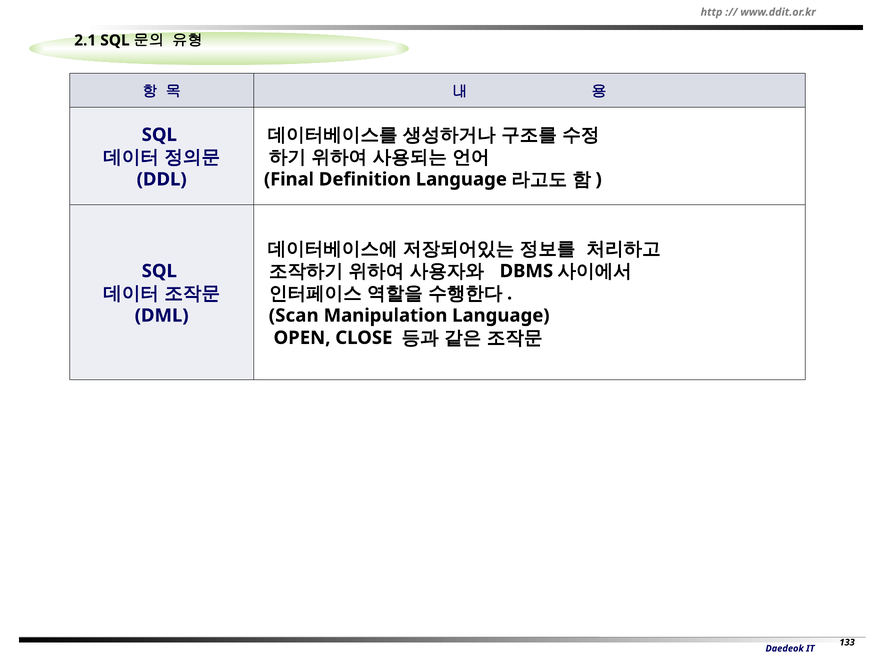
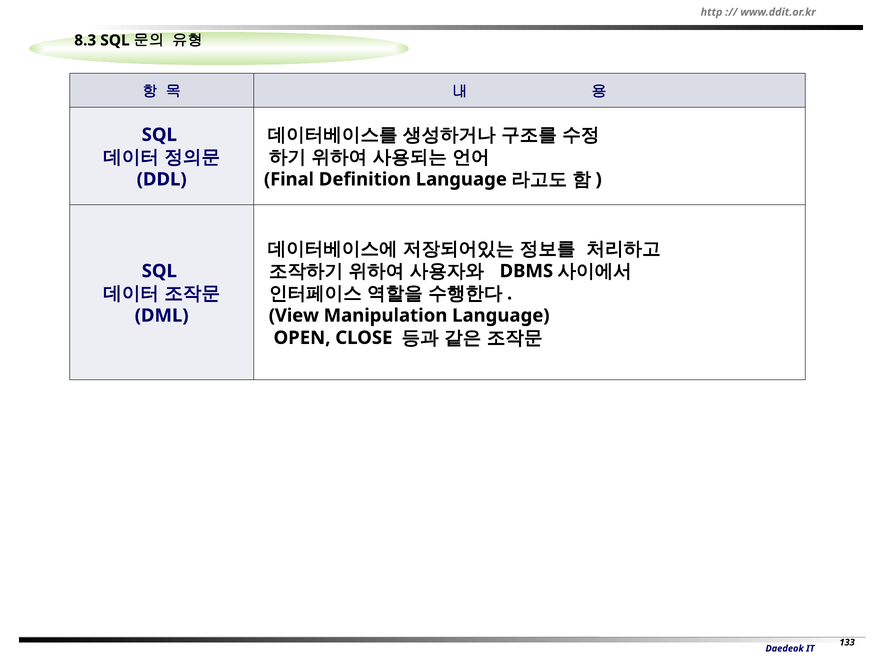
2.1: 2.1 -> 8.3
Scan: Scan -> View
